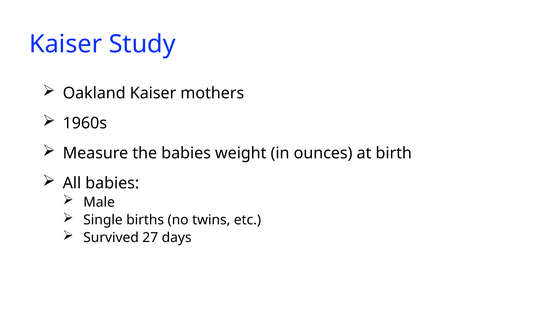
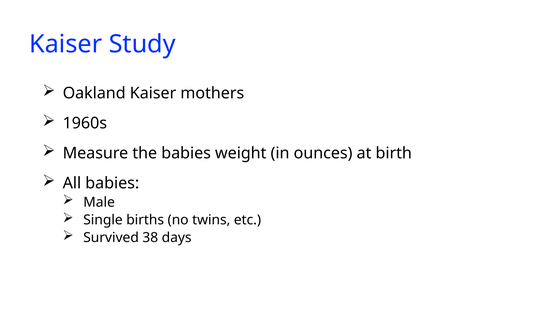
27: 27 -> 38
